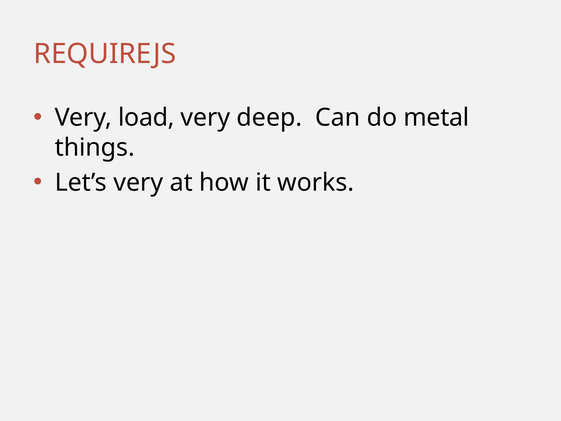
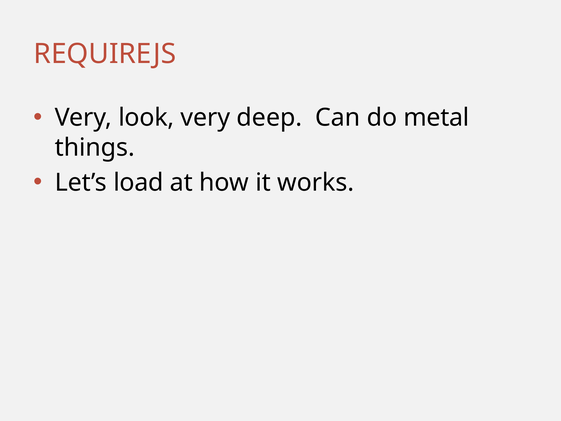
load: load -> look
Let’s very: very -> load
